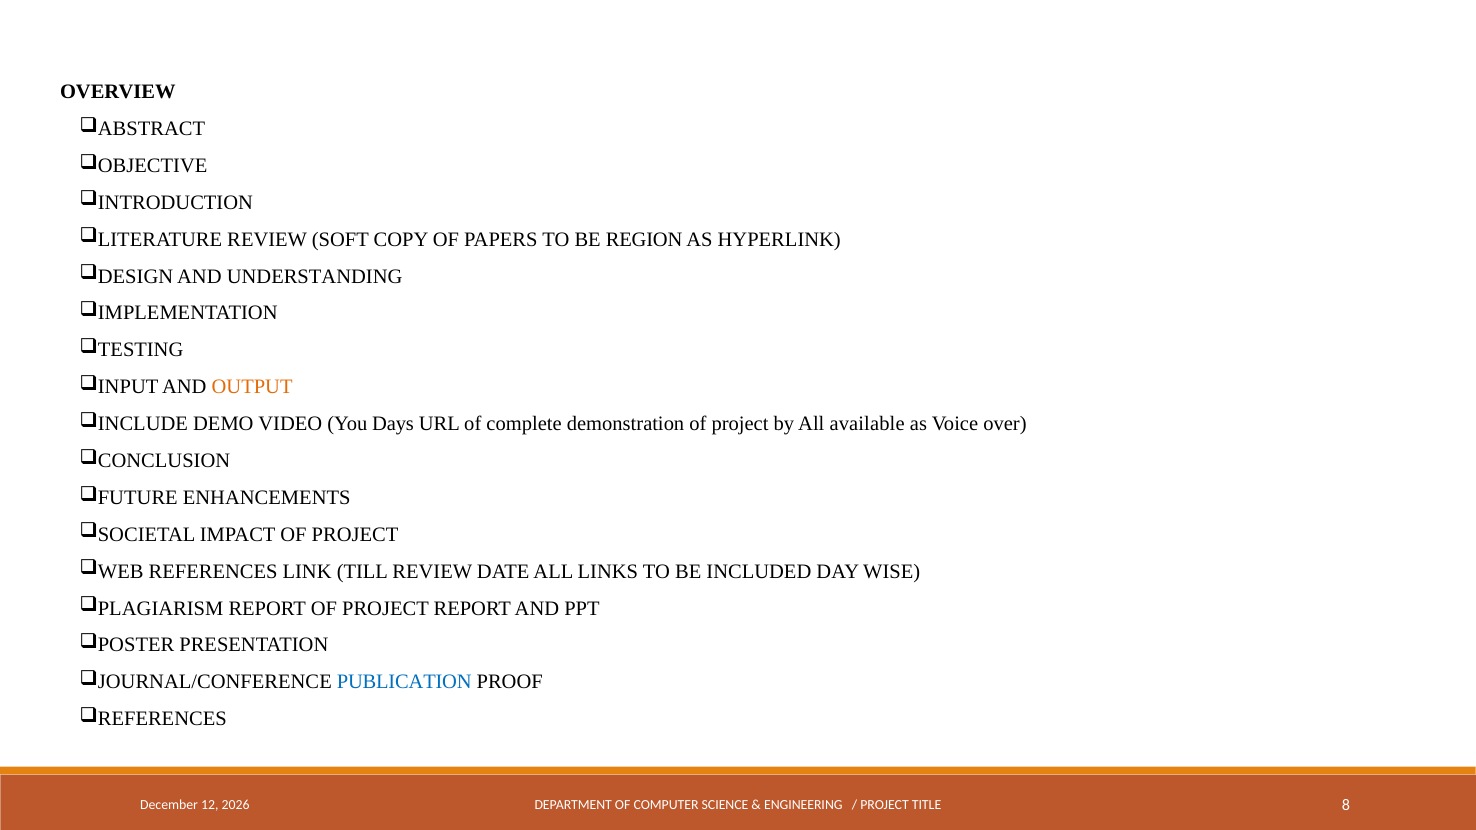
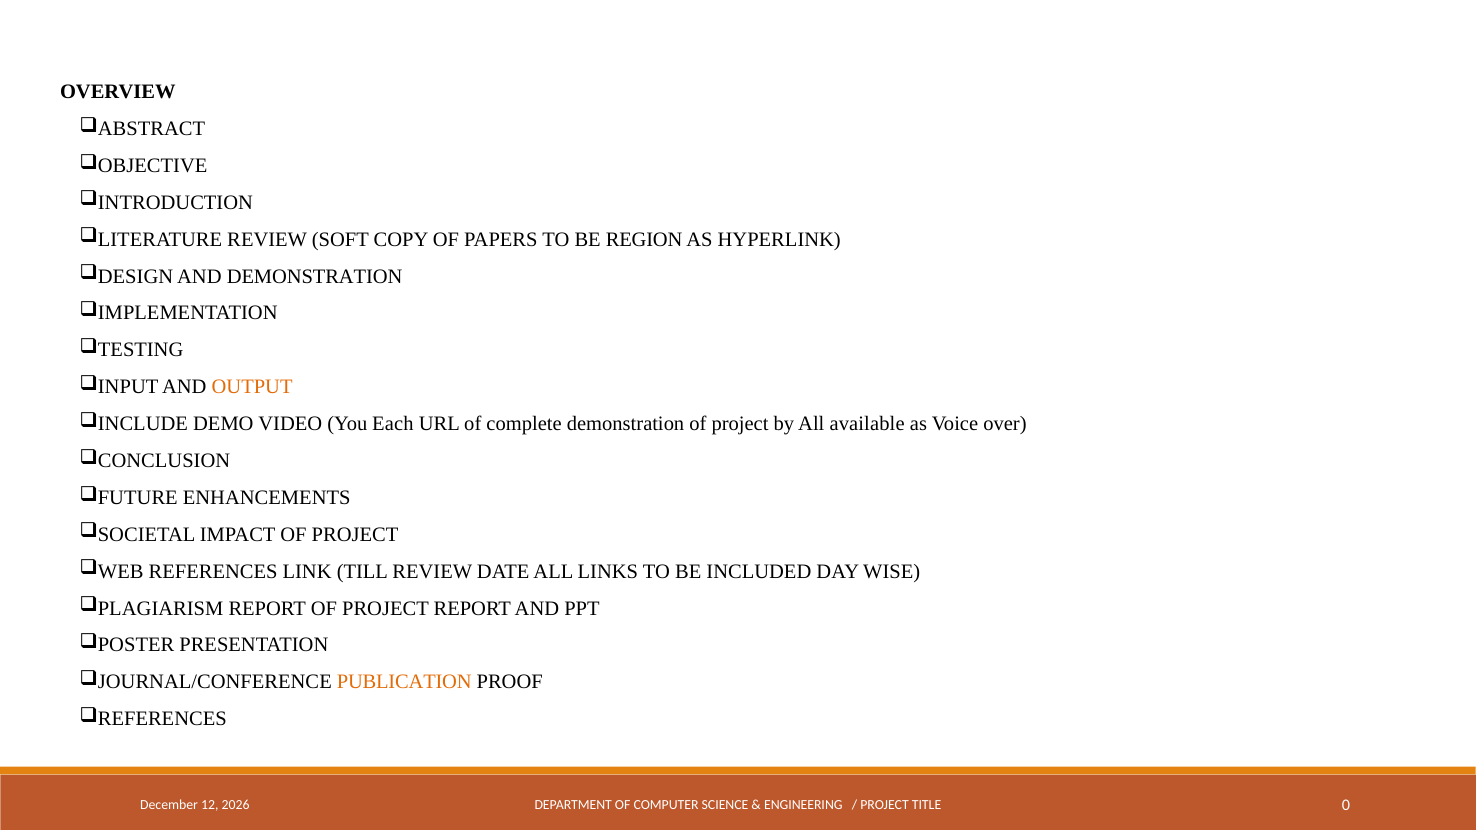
AND UNDERSTANDING: UNDERSTANDING -> DEMONSTRATION
Days: Days -> Each
PUBLICATION colour: blue -> orange
8: 8 -> 0
